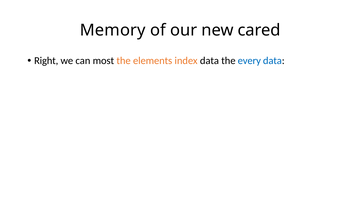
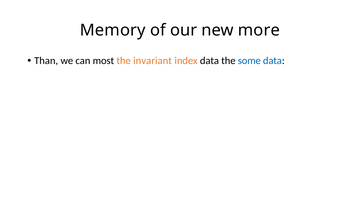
cared: cared -> more
Right: Right -> Than
elements: elements -> invariant
every: every -> some
